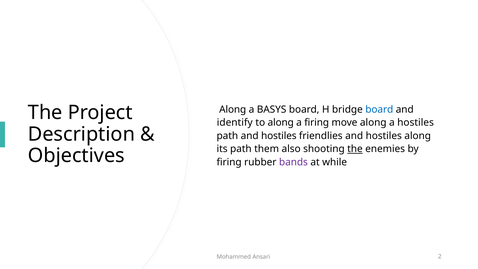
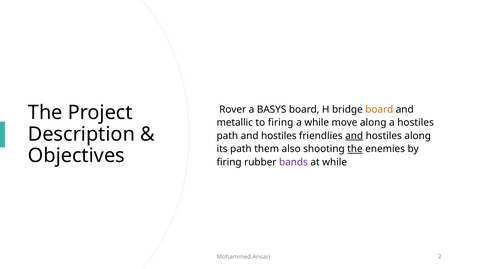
Along at (233, 109): Along -> Rover
board at (379, 109) colour: blue -> orange
identify: identify -> metallic
to along: along -> firing
a firing: firing -> while
and at (354, 136) underline: none -> present
